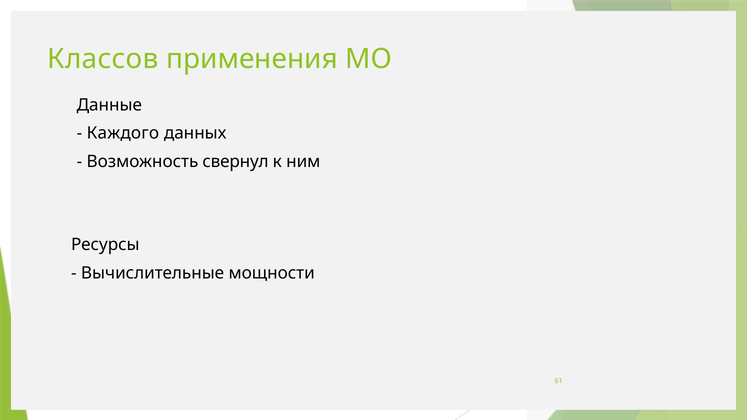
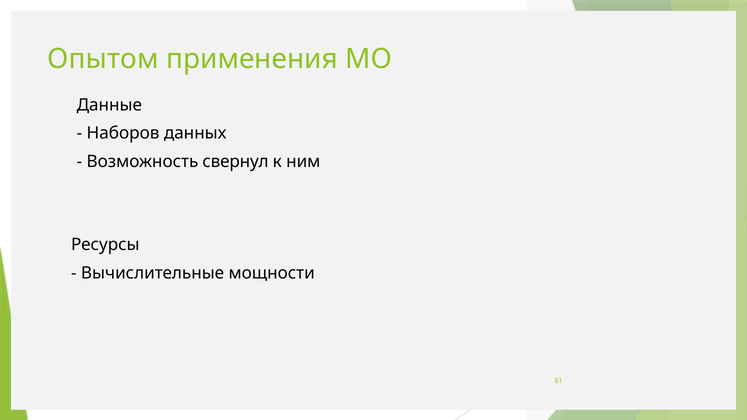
Классов: Классов -> Опытом
Каждого: Каждого -> Наборов
